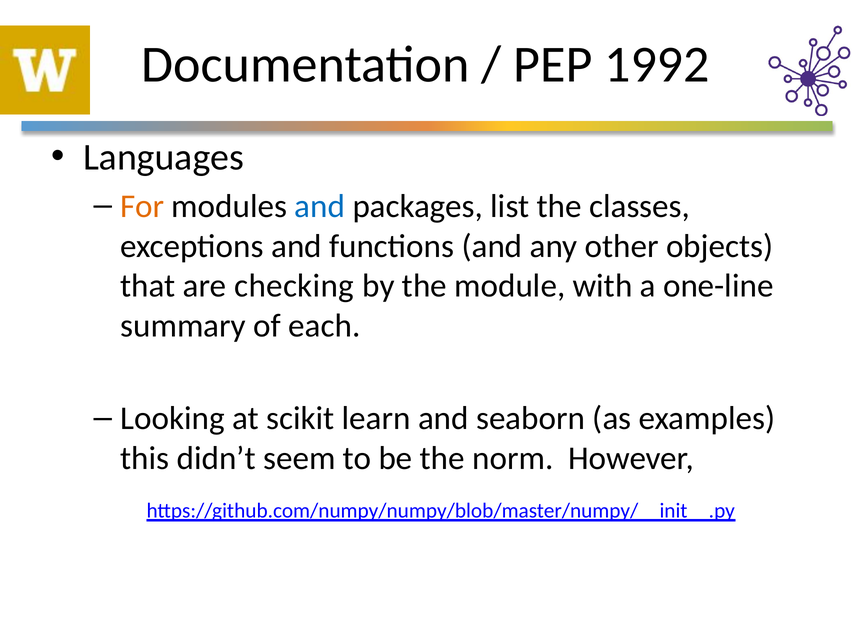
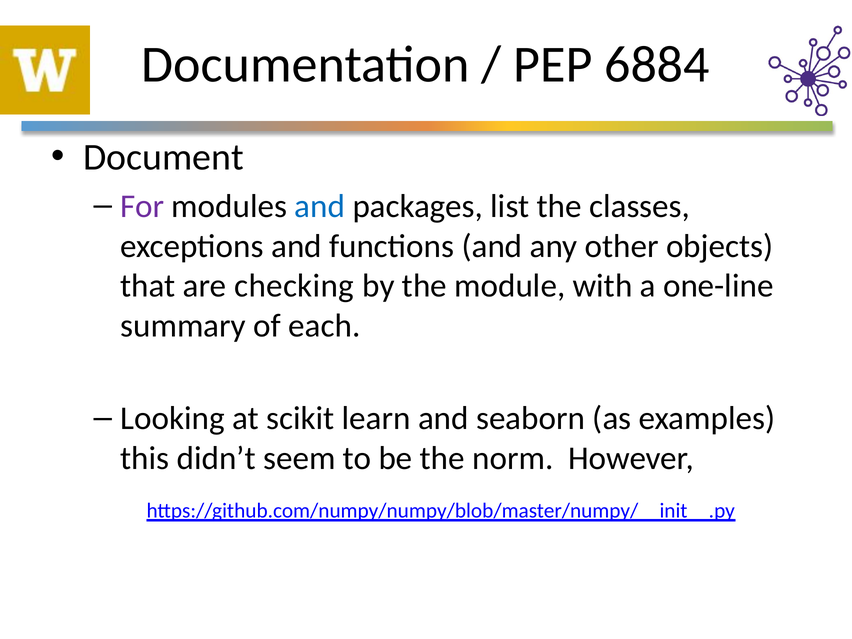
1992: 1992 -> 6884
Languages: Languages -> Document
For colour: orange -> purple
